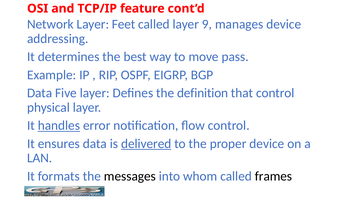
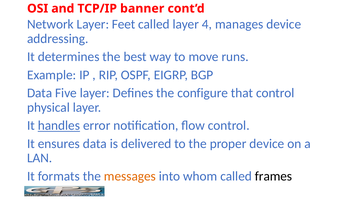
feature: feature -> banner
9: 9 -> 4
pass: pass -> runs
definition: definition -> configure
delivered underline: present -> none
messages colour: black -> orange
